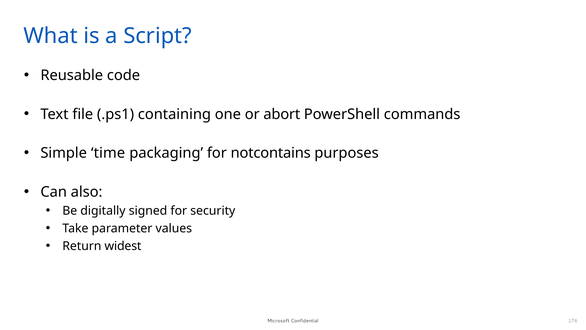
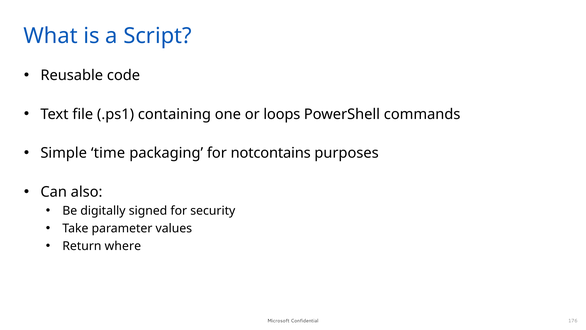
abort: abort -> loops
widest: widest -> where
